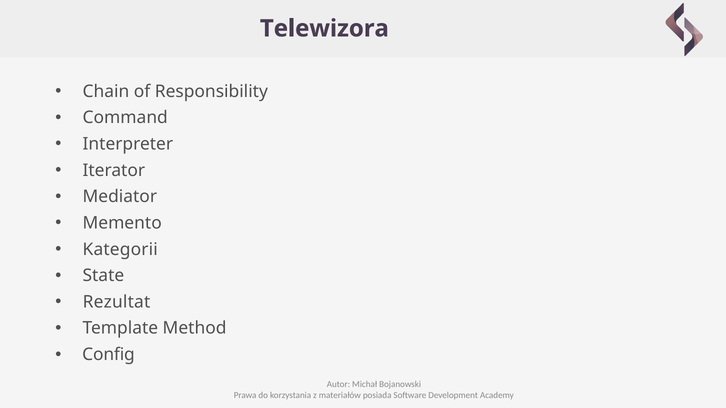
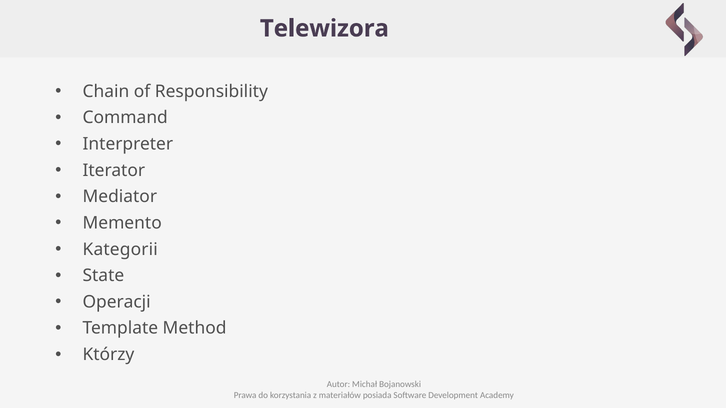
Rezultat: Rezultat -> Operacji
Config: Config -> Którzy
